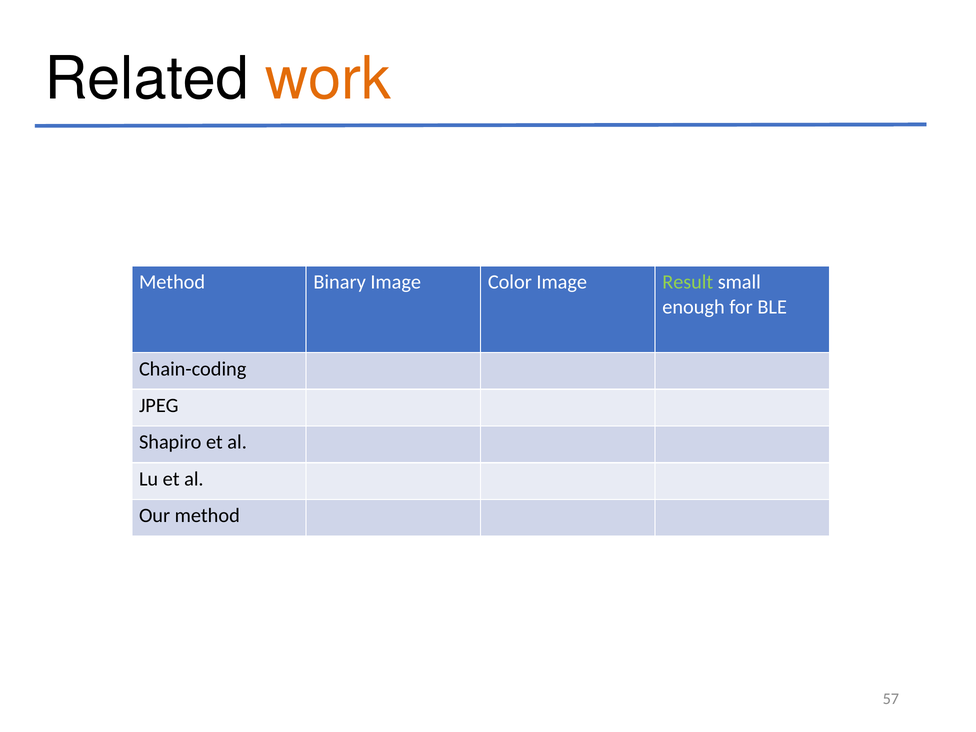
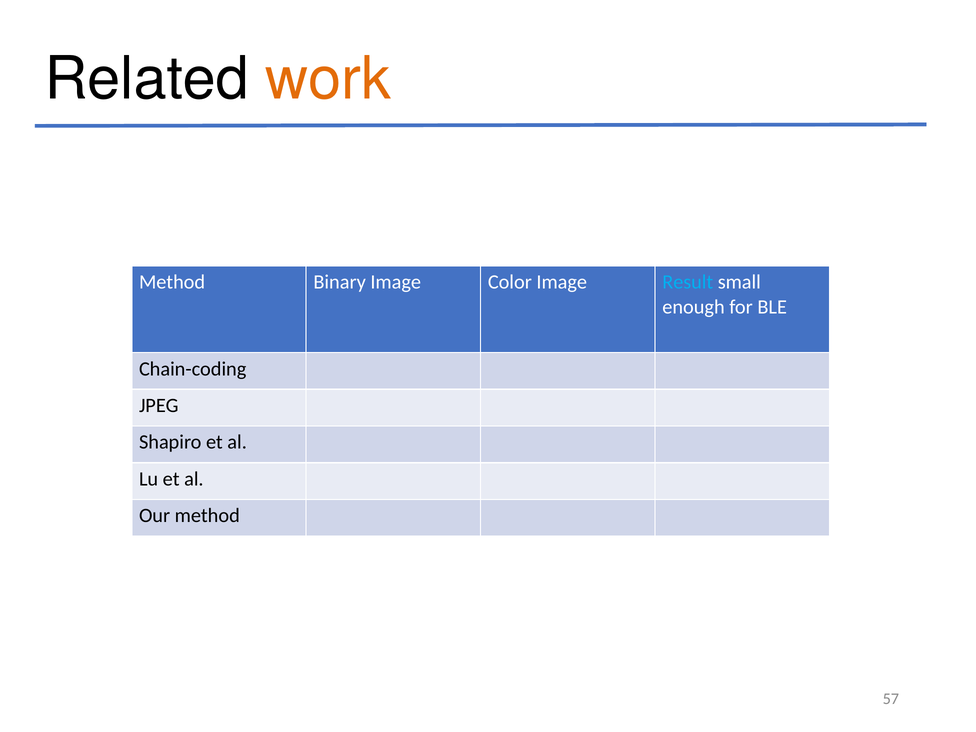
Result colour: light green -> light blue
